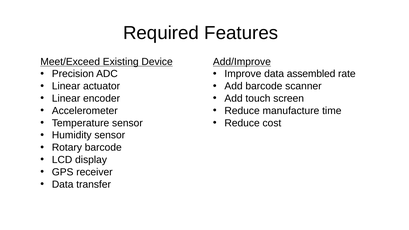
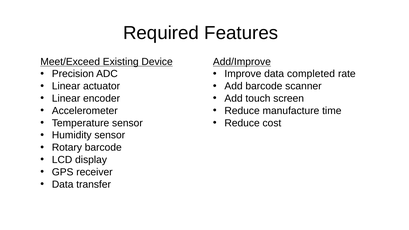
assembled: assembled -> completed
